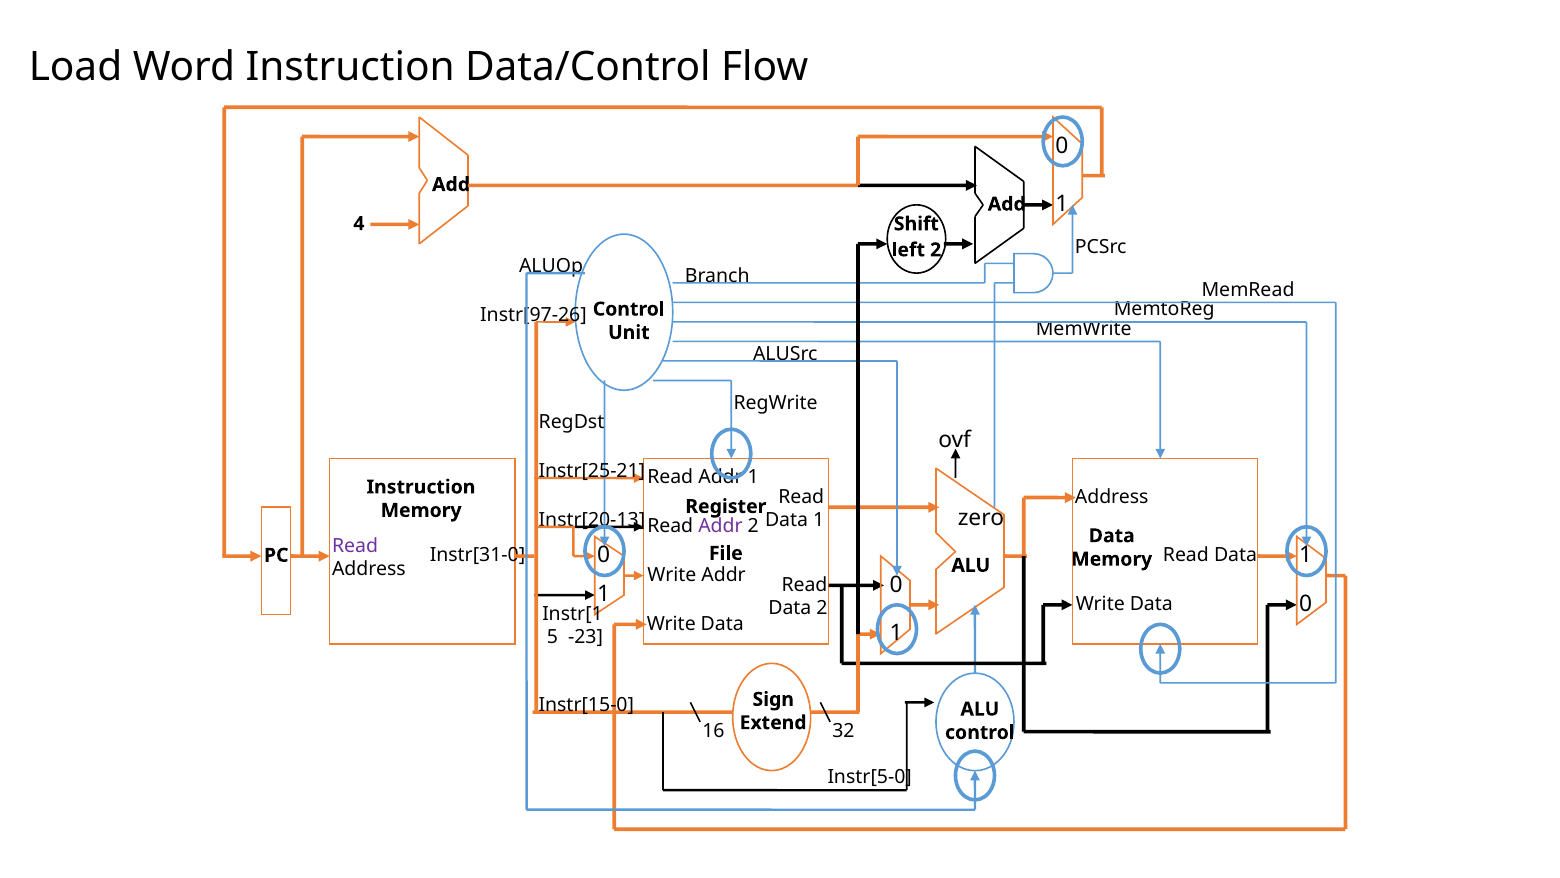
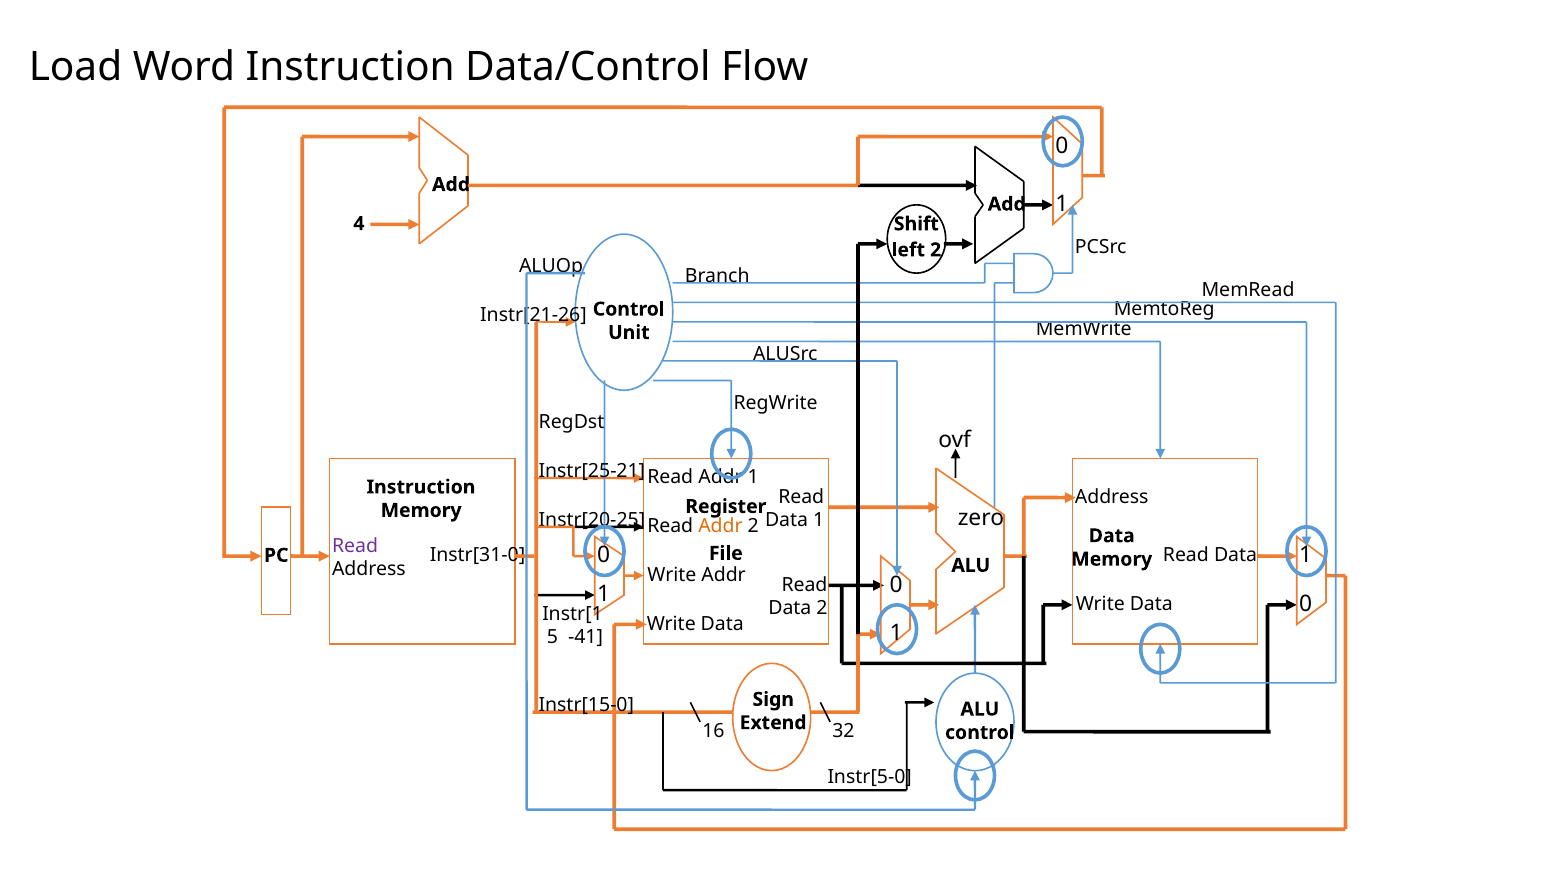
Instr[97-26: Instr[97-26 -> Instr[21-26
Instr[20-13: Instr[20-13 -> Instr[20-25
Addr at (721, 526) colour: purple -> orange
-23: -23 -> -41
